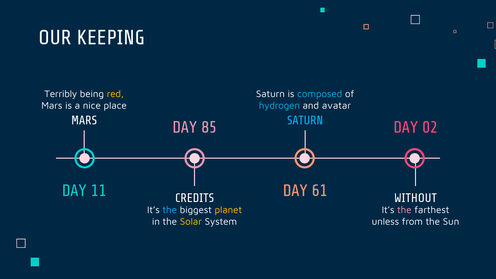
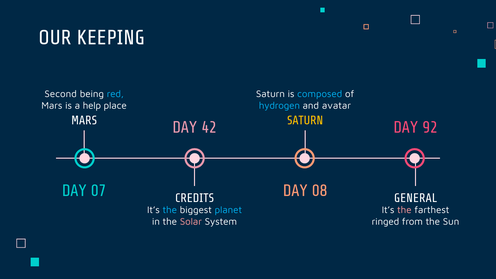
Terribly: Terribly -> Second
red colour: yellow -> light blue
nice: nice -> help
SATURN at (305, 121) colour: light blue -> yellow
85: 85 -> 42
02: 02 -> 92
11: 11 -> 07
61: 61 -> 08
WITHOUT: WITHOUT -> GENERAL
planet colour: yellow -> light blue
Solar colour: yellow -> pink
unless: unless -> ringed
